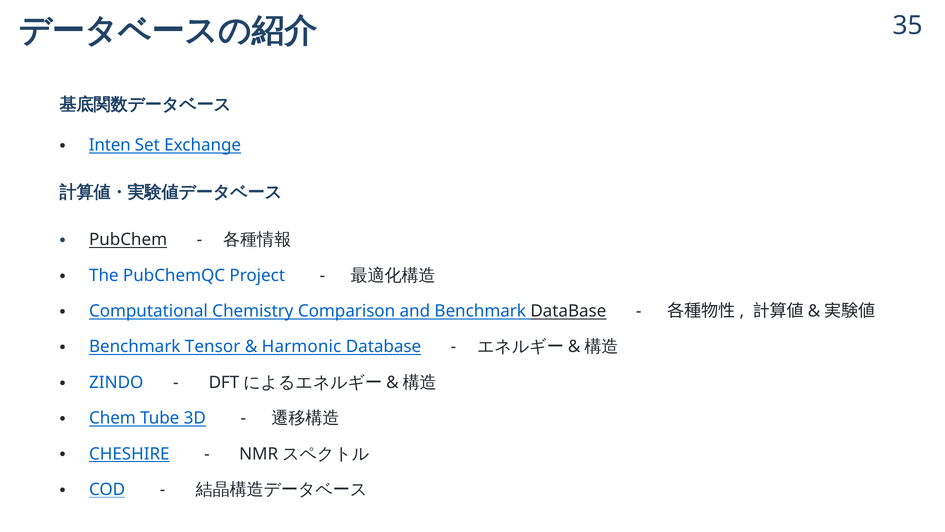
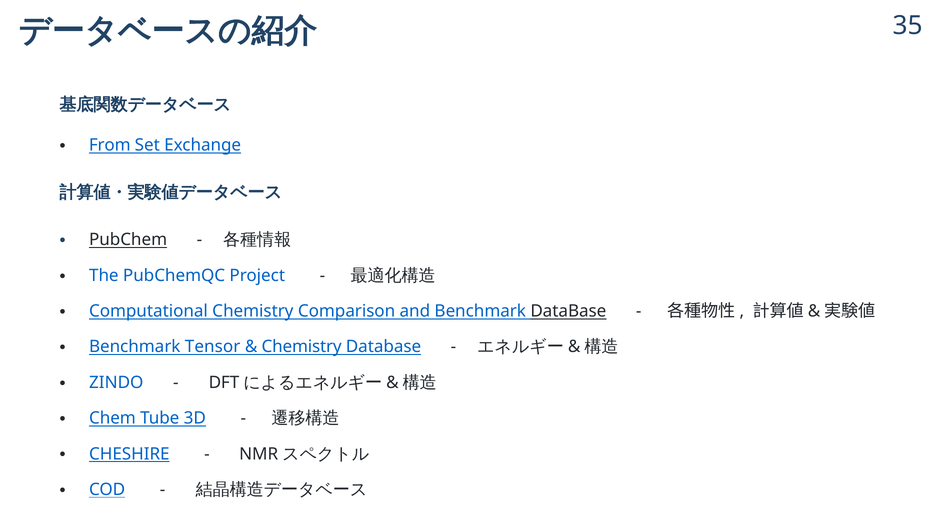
Inten: Inten -> From
Harmonic at (302, 347): Harmonic -> Chemistry
